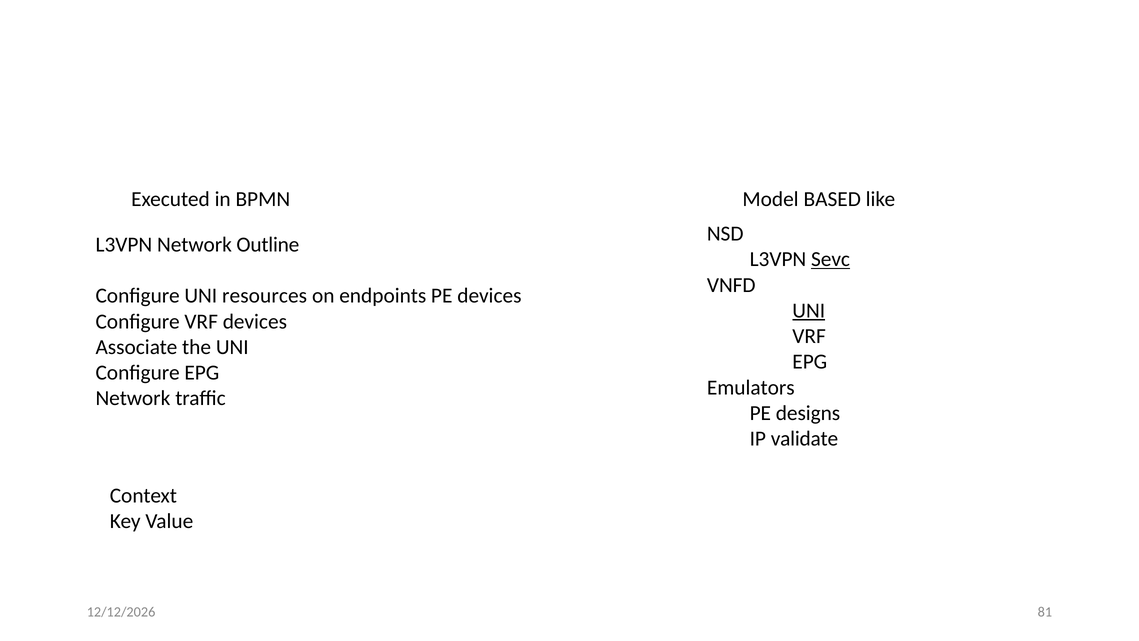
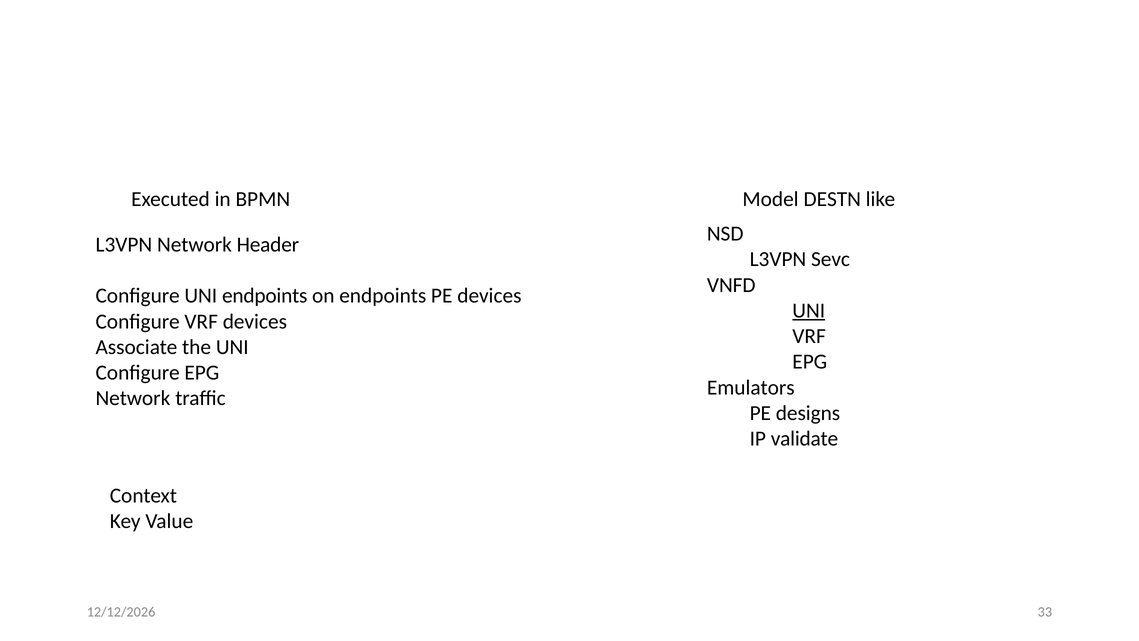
BASED: BASED -> DESTN
Outline: Outline -> Header
Sevc underline: present -> none
UNI resources: resources -> endpoints
81: 81 -> 33
